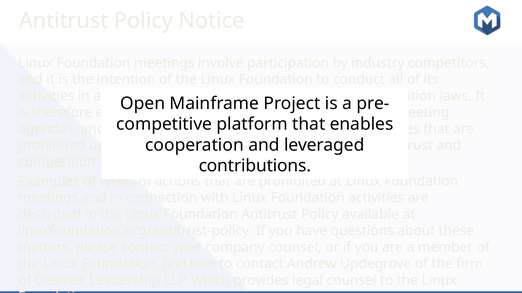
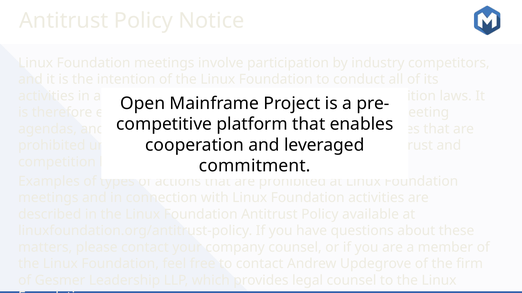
contributions: contributions -> commitment
